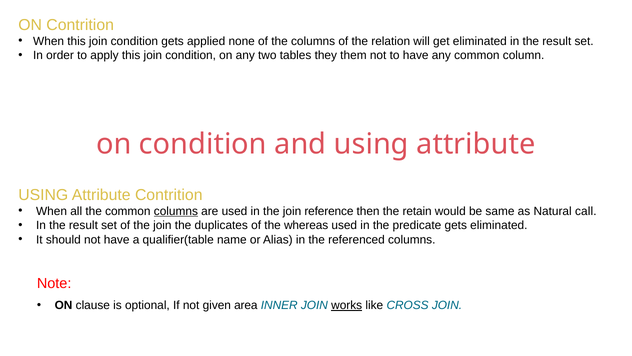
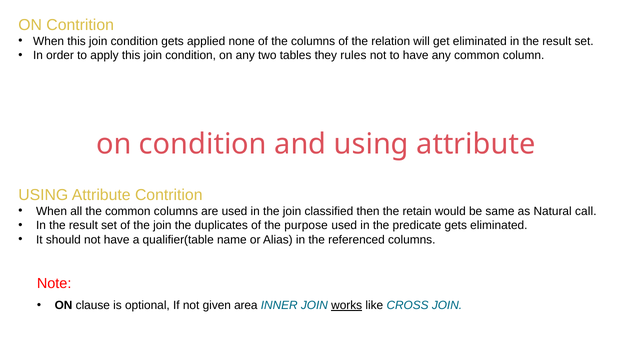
them: them -> rules
columns at (176, 211) underline: present -> none
reference: reference -> classified
whereas: whereas -> purpose
